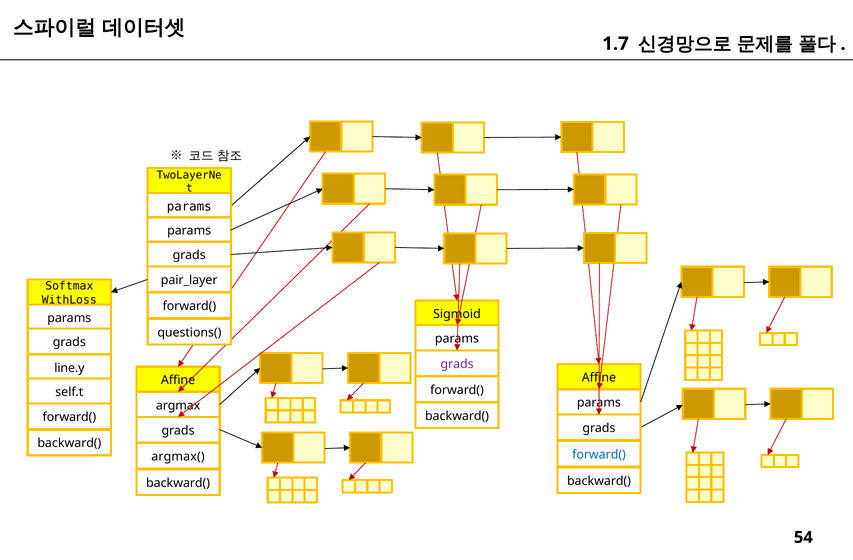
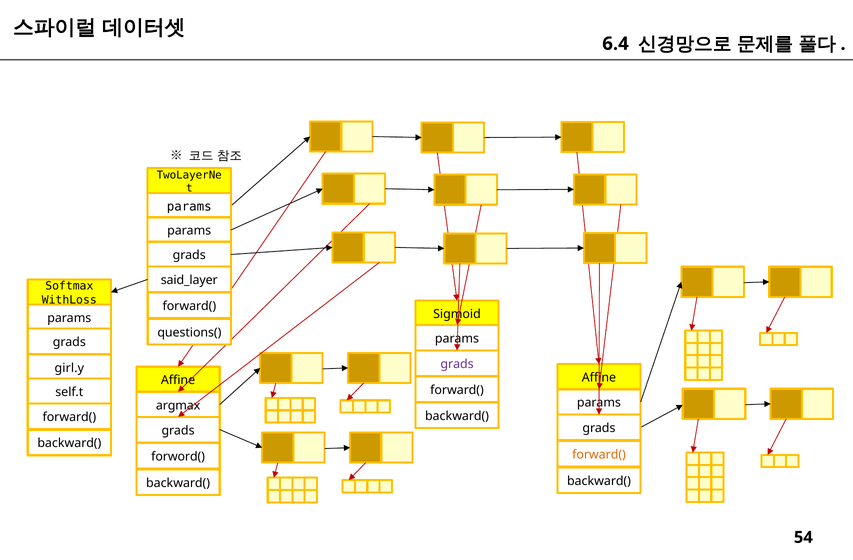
1.7: 1.7 -> 6.4
pair_layer: pair_layer -> said_layer
line.y: line.y -> girl.y
forward( at (599, 455) colour: blue -> orange
argmax(: argmax( -> forword(
